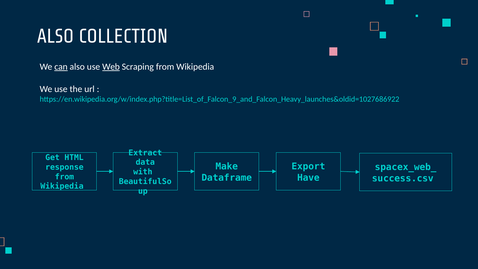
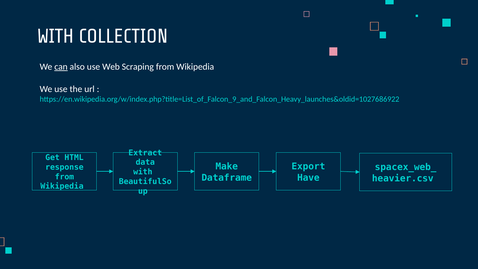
ALSO at (55, 36): ALSO -> WITH
Web underline: present -> none
success.csv: success.csv -> heavier.csv
